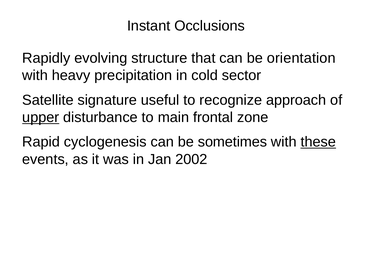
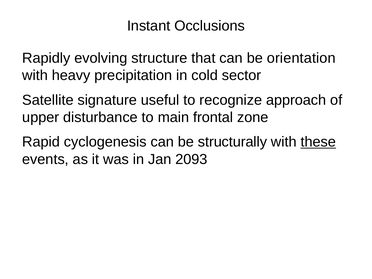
upper underline: present -> none
sometimes: sometimes -> structurally
2002: 2002 -> 2093
